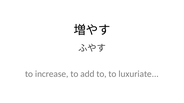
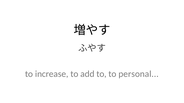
luxuriate: luxuriate -> personal
